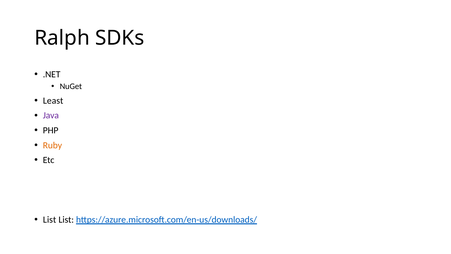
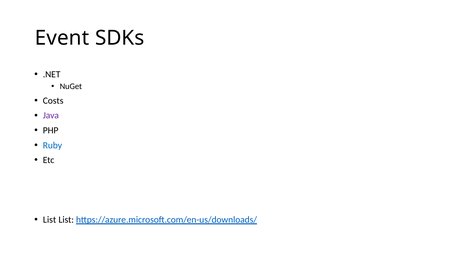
Ralph: Ralph -> Event
Least: Least -> Costs
Ruby colour: orange -> blue
